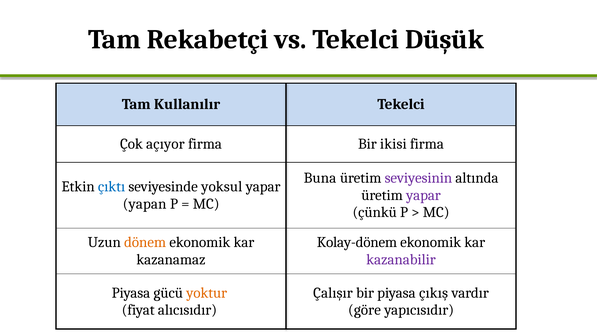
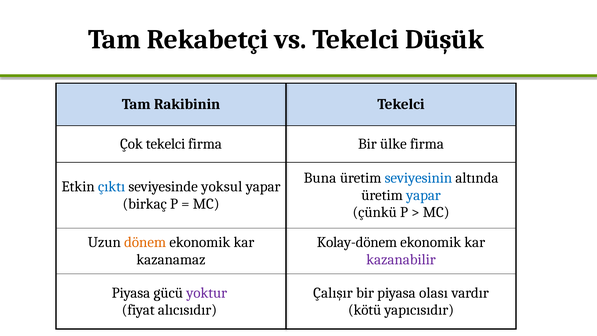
Kullanılır: Kullanılır -> Rakibinin
Çok açıyor: açıyor -> tekelci
ikisi: ikisi -> ülke
seviyesinin colour: purple -> blue
yapar at (423, 195) colour: purple -> blue
yapan: yapan -> birkaç
yoktur colour: orange -> purple
çıkış: çıkış -> olası
göre: göre -> kötü
